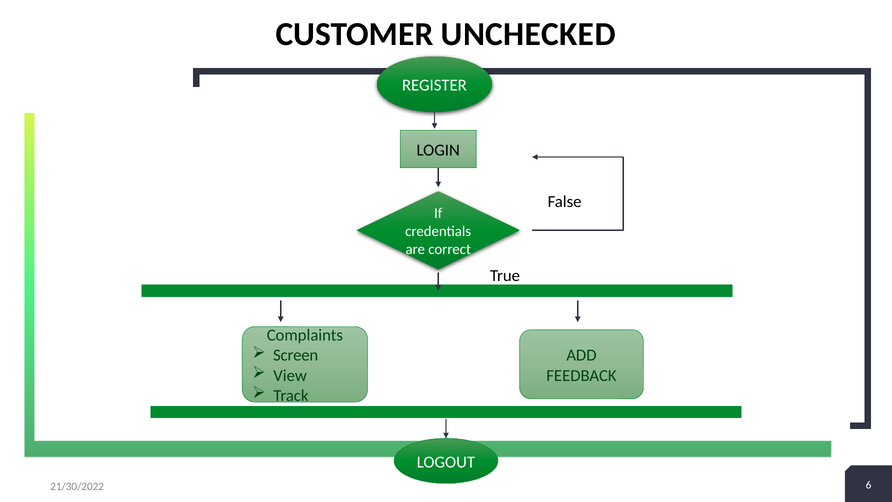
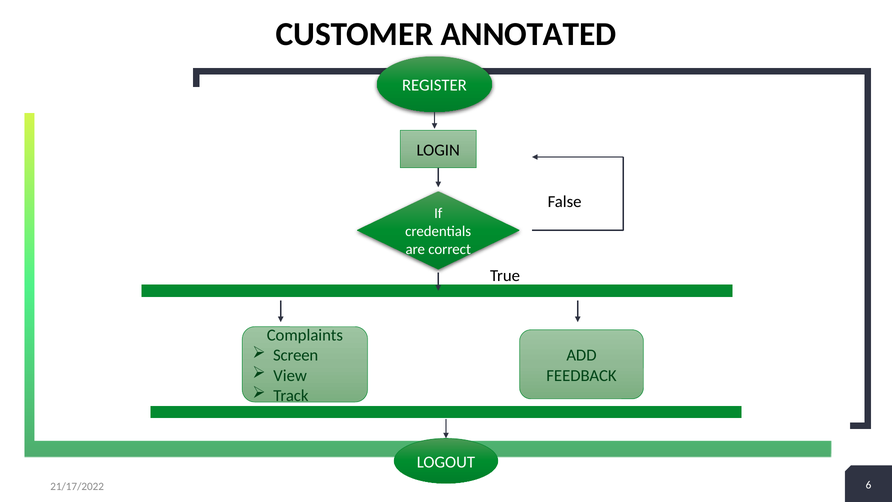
UNCHECKED: UNCHECKED -> ANNOTATED
21/30/2022: 21/30/2022 -> 21/17/2022
